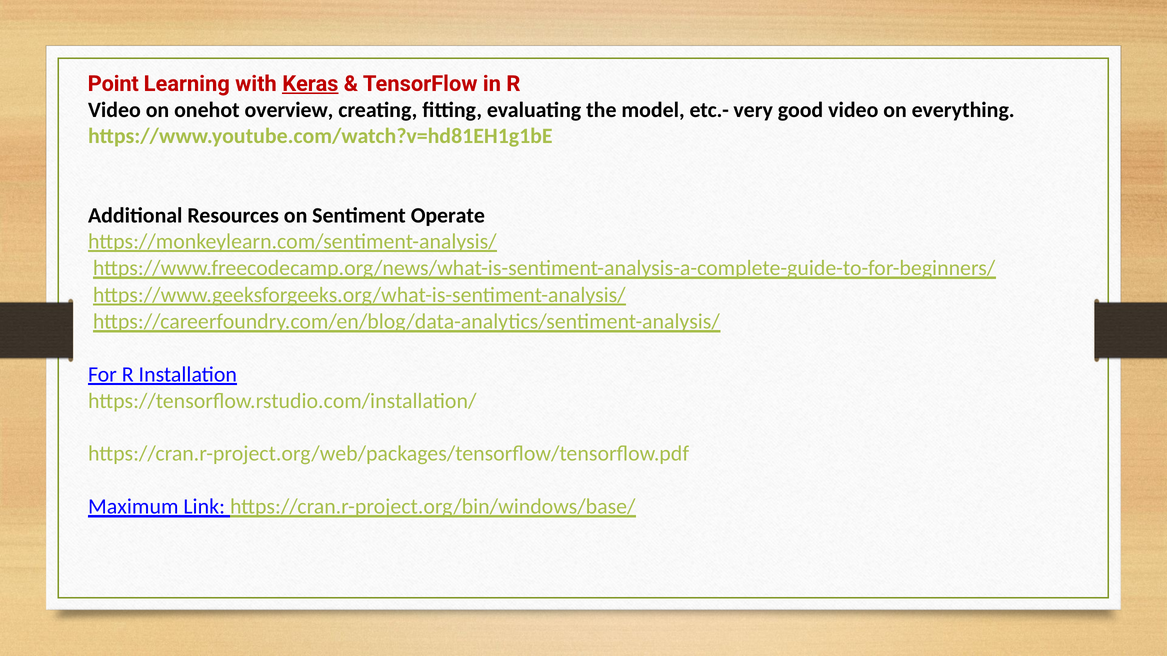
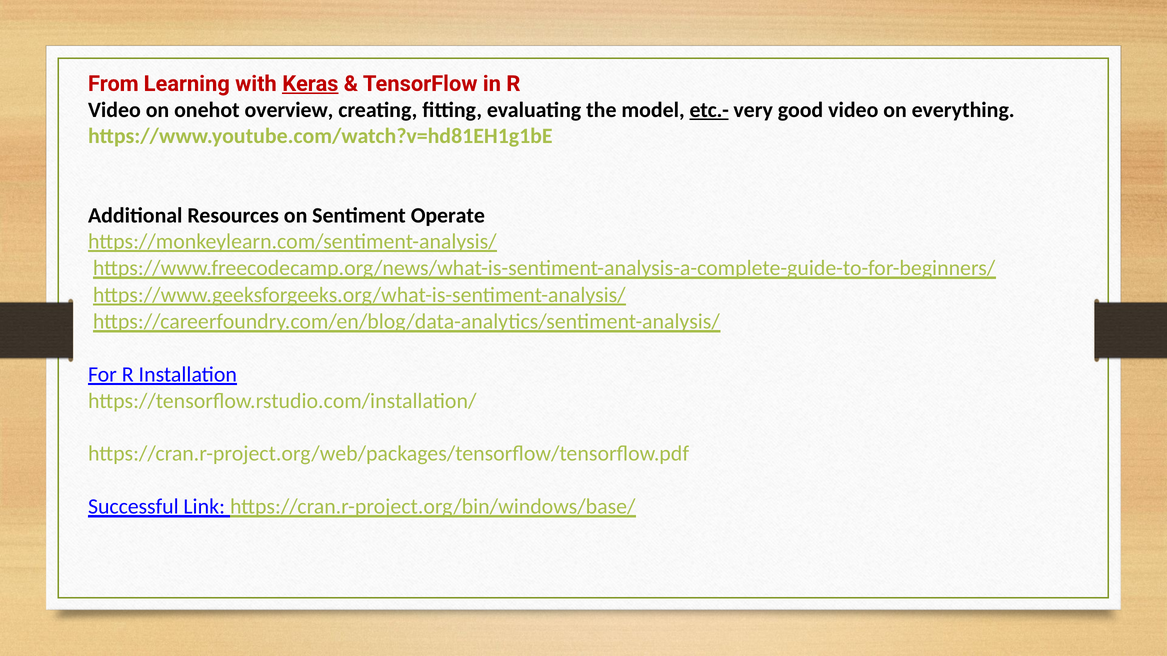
Point: Point -> From
etc.- underline: none -> present
Maximum: Maximum -> Successful
